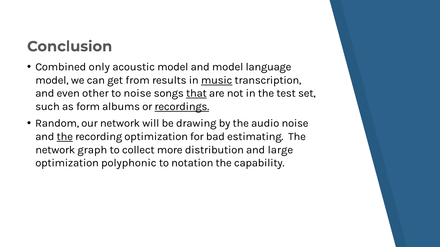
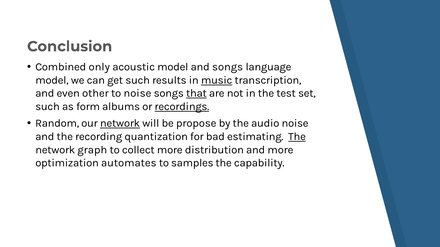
and model: model -> songs
get from: from -> such
network at (120, 124) underline: none -> present
drawing: drawing -> propose
the at (65, 137) underline: present -> none
recording optimization: optimization -> quantization
The at (297, 137) underline: none -> present
and large: large -> more
polyphonic: polyphonic -> automates
notation: notation -> samples
